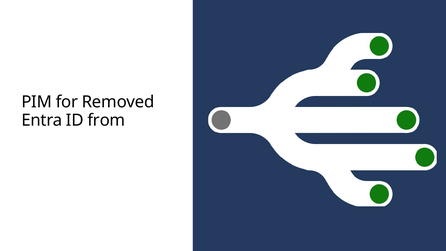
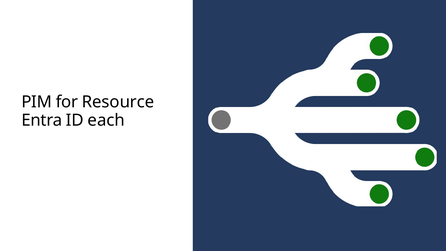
Removed: Removed -> Resource
from: from -> each
